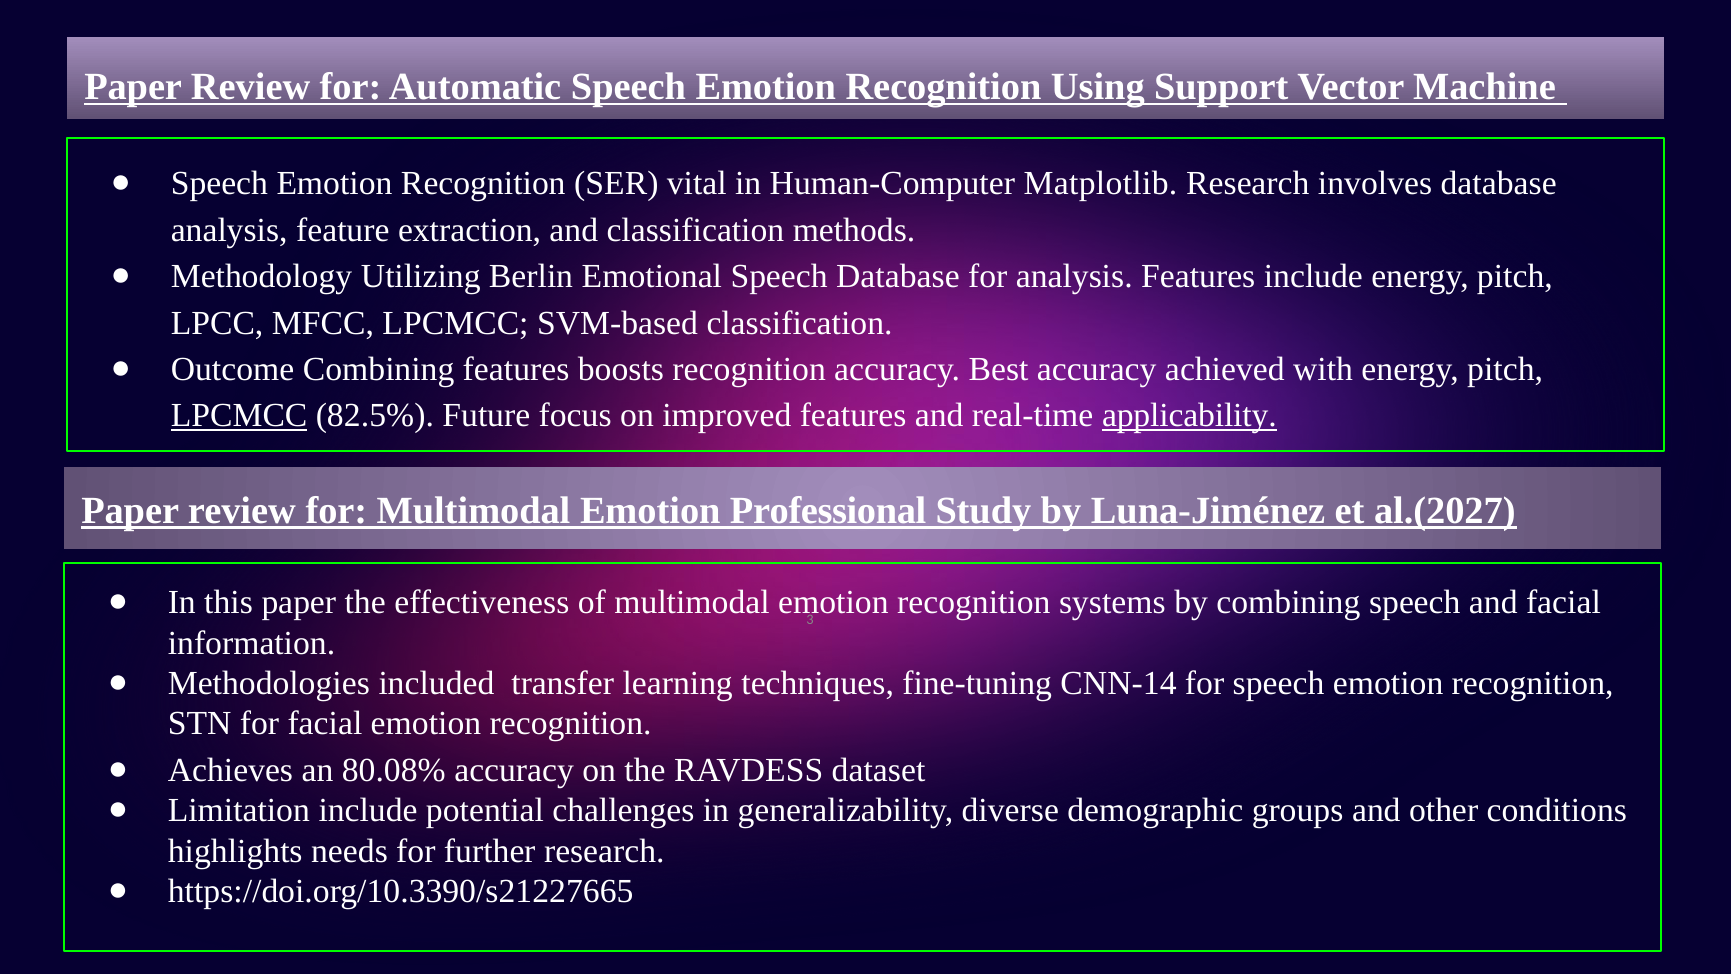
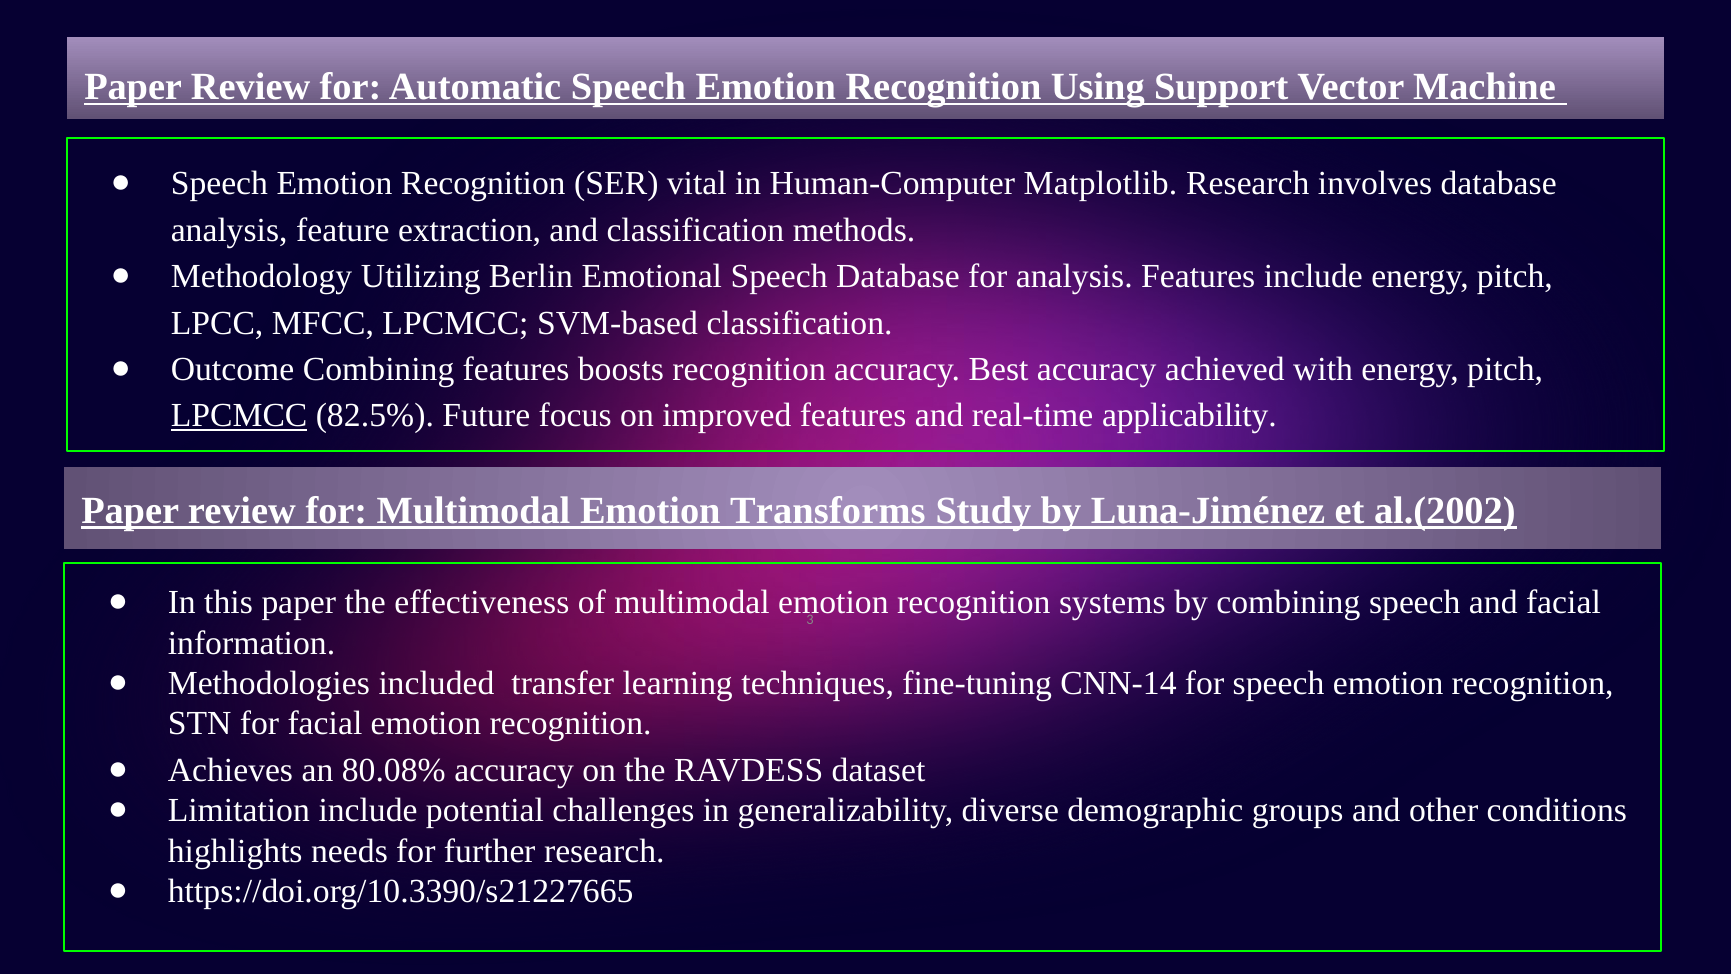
applicability underline: present -> none
Professional: Professional -> Transforms
al.(2027: al.(2027 -> al.(2002
